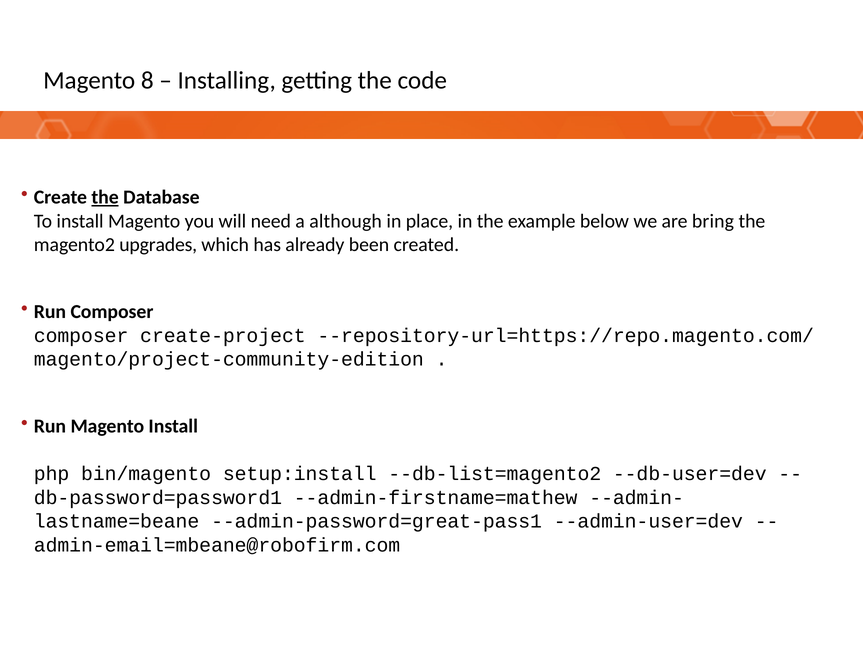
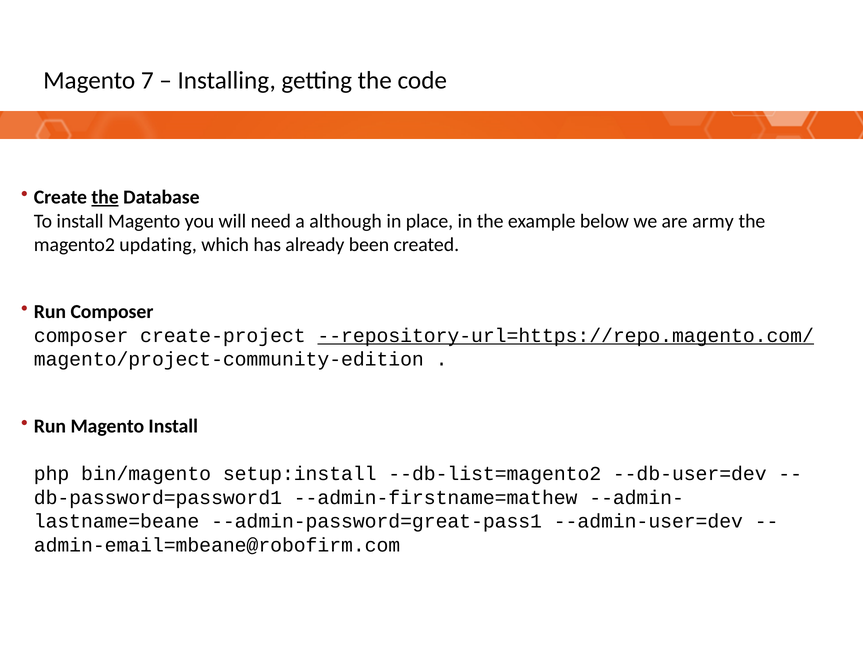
8: 8 -> 7
bring: bring -> army
upgrades: upgrades -> updating
--repository-url=https://repo.magento.com/ underline: none -> present
